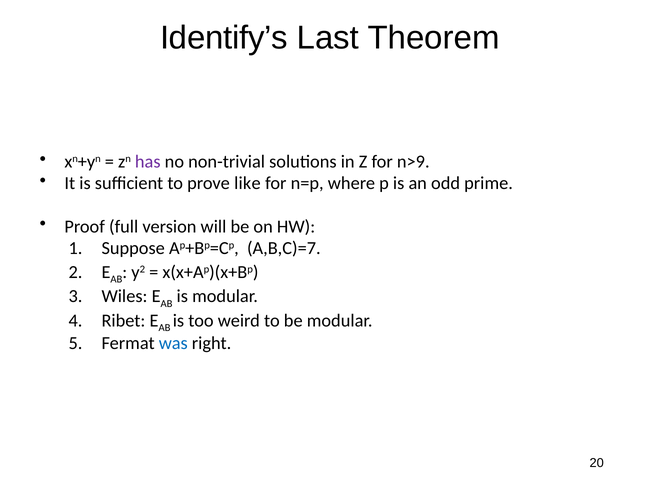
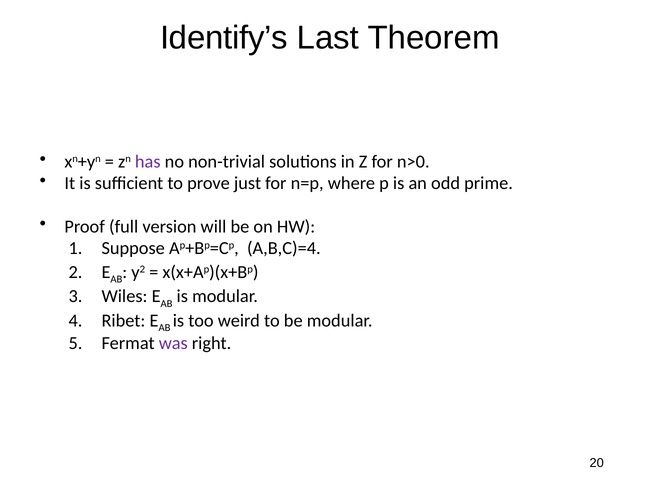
n>9: n>9 -> n>0
like: like -> just
A,B,C)=7: A,B,C)=7 -> A,B,C)=4
was colour: blue -> purple
